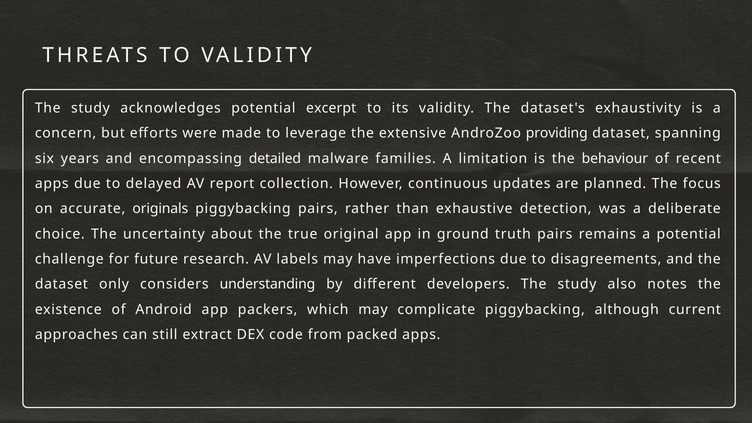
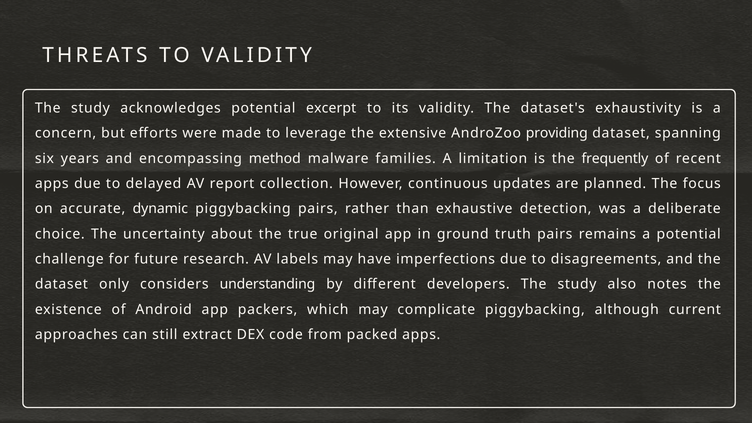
detailed: detailed -> method
behaviour: behaviour -> frequently
originals: originals -> dynamic
